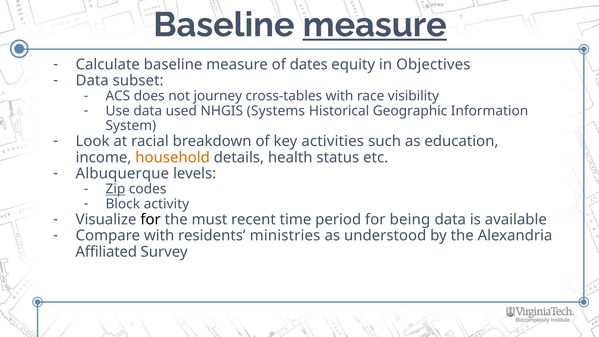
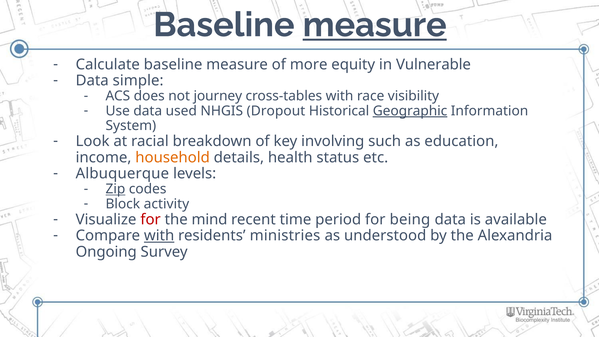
dates: dates -> more
Objectives: Objectives -> Vulnerable
subset: subset -> simple
Systems: Systems -> Dropout
Geographic underline: none -> present
activities: activities -> involving
for at (151, 219) colour: black -> red
must: must -> mind
with at (159, 236) underline: none -> present
Affiliated: Affiliated -> Ongoing
